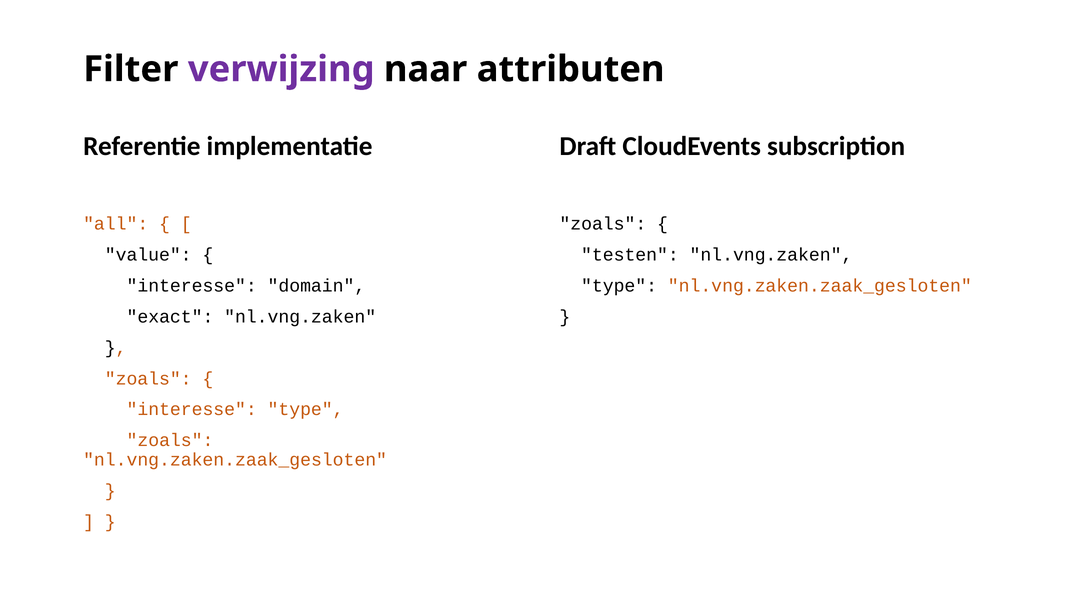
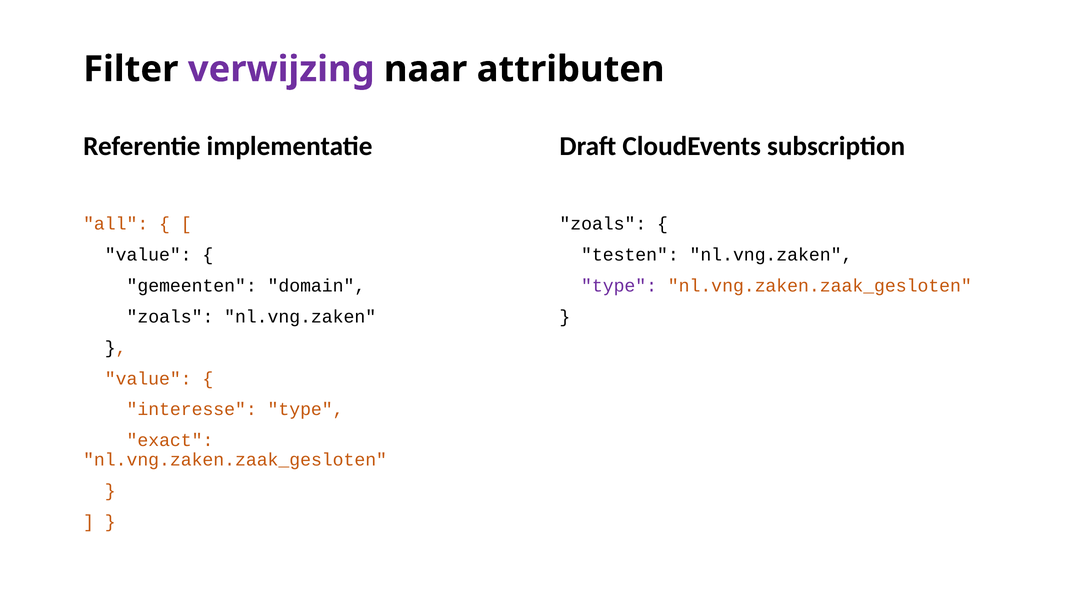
interesse at (192, 286): interesse -> gemeenten
type at (619, 286) colour: black -> purple
exact at (170, 317): exact -> zoals
zoals at (148, 378): zoals -> value
zoals at (170, 440): zoals -> exact
